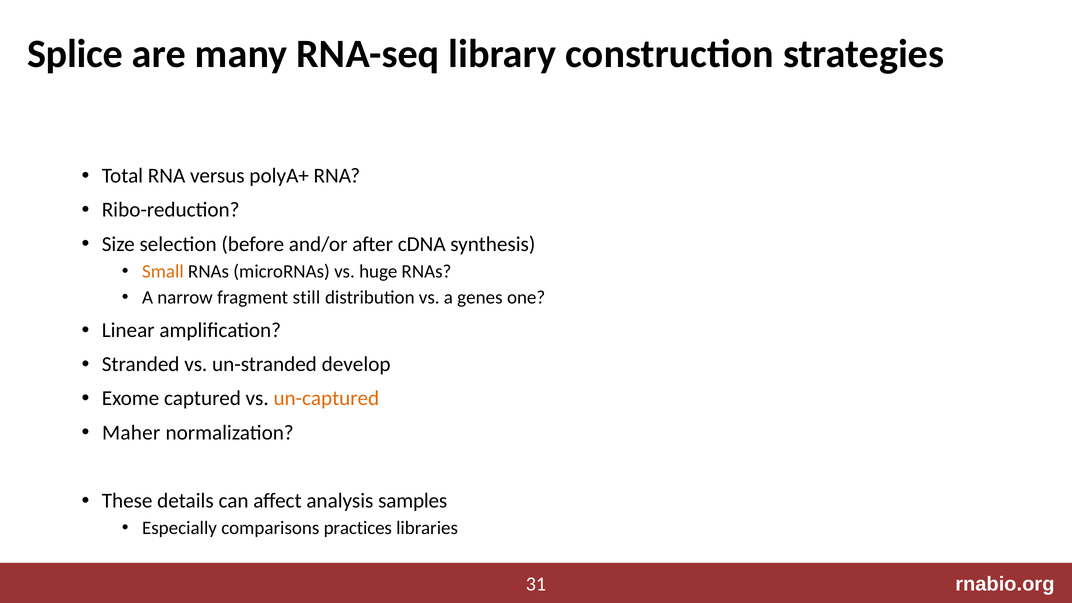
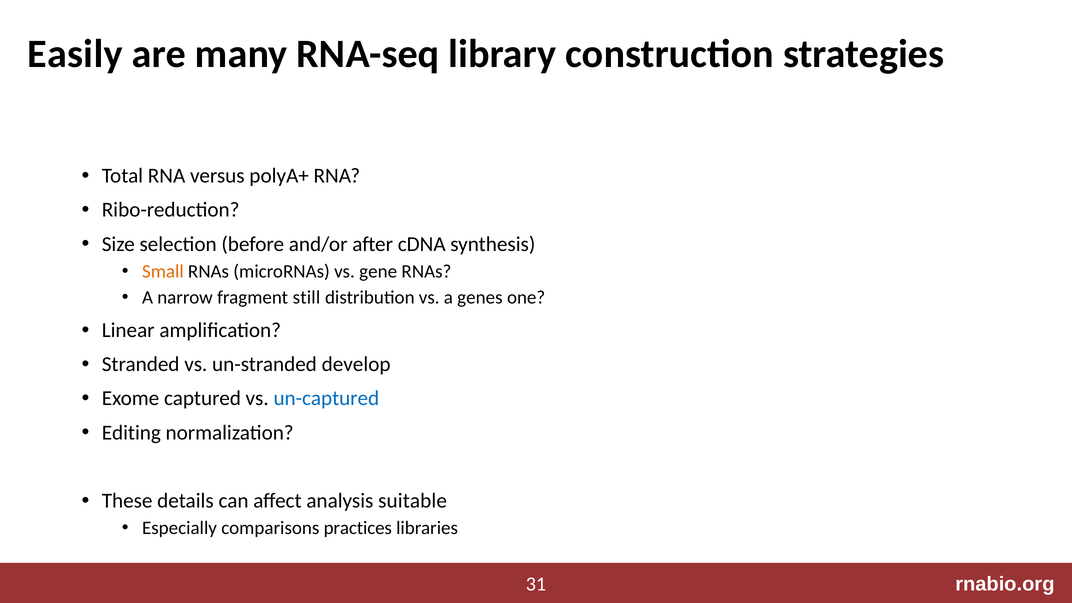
Splice: Splice -> Easily
huge: huge -> gene
un-captured colour: orange -> blue
Maher: Maher -> Editing
samples: samples -> suitable
